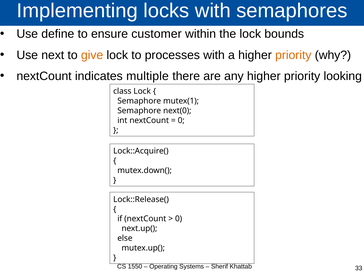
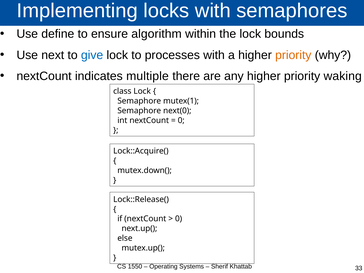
customer: customer -> algorithm
give colour: orange -> blue
looking: looking -> waking
